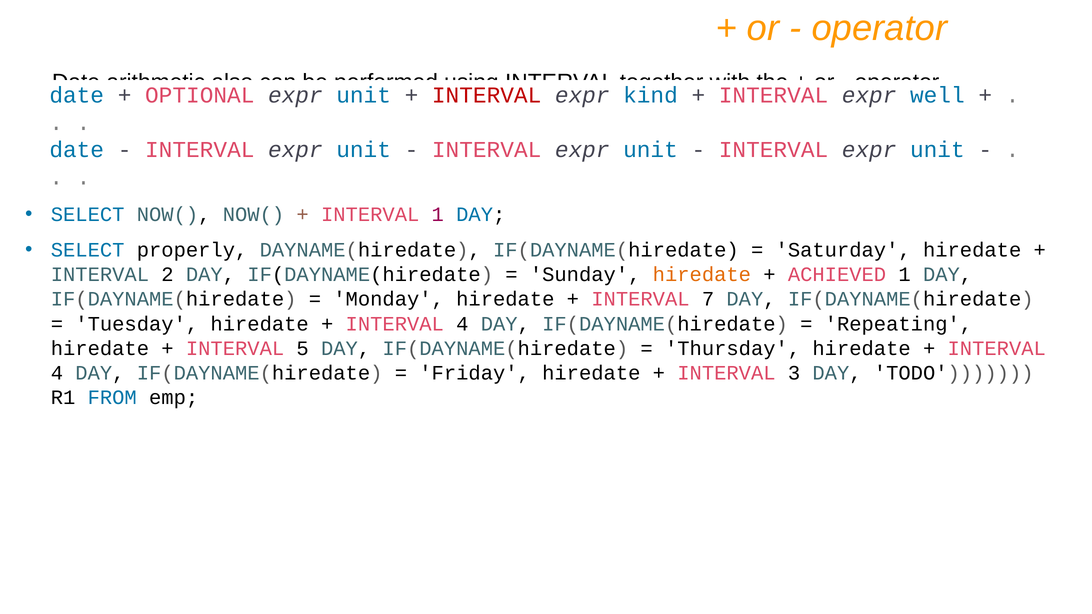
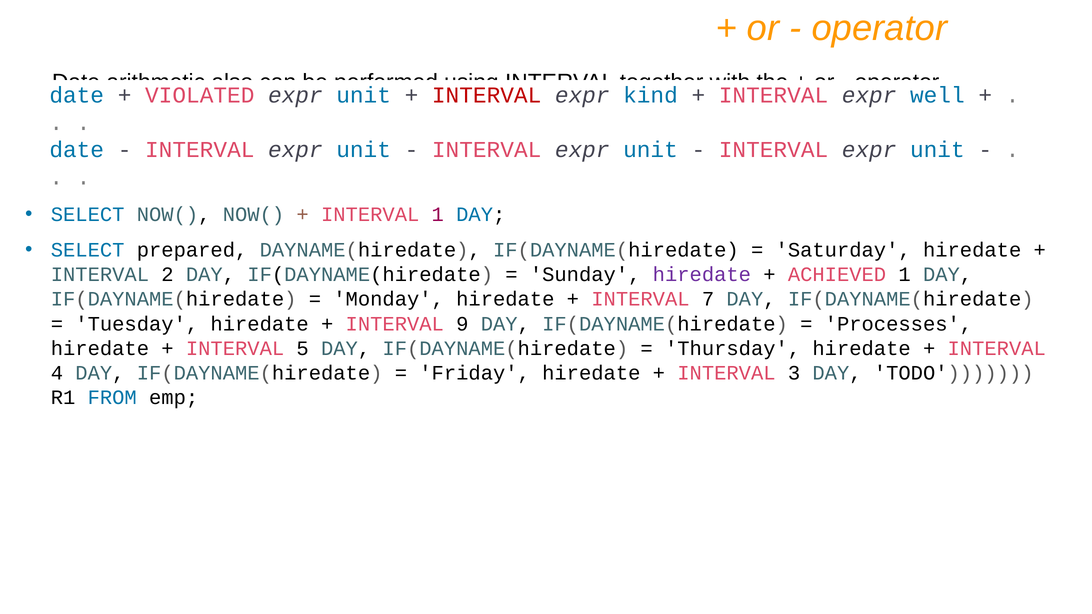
OPTIONAL: OPTIONAL -> VIOLATED
properly: properly -> prepared
hiredate at (702, 275) colour: orange -> purple
4 at (462, 324): 4 -> 9
Repeating: Repeating -> Processes
